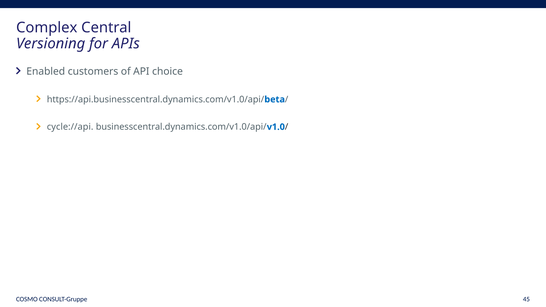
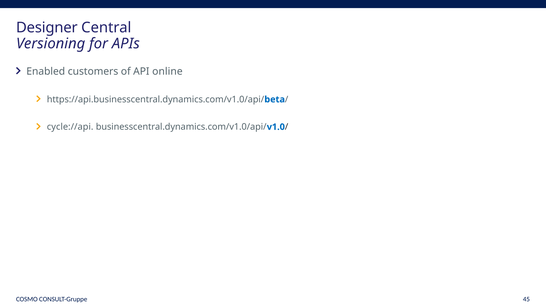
Complex: Complex -> Designer
choice: choice -> online
